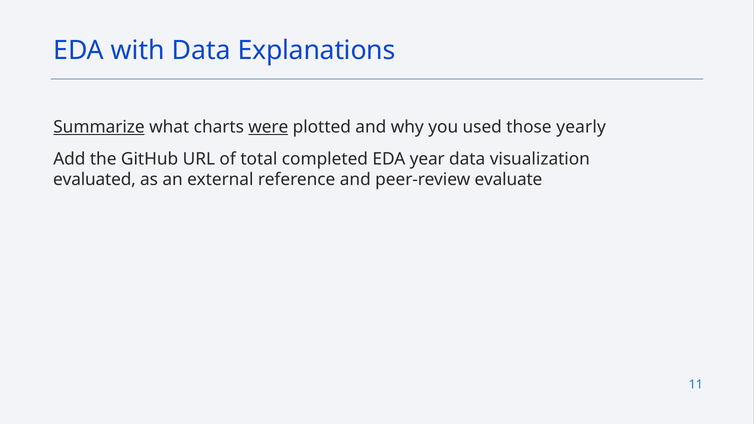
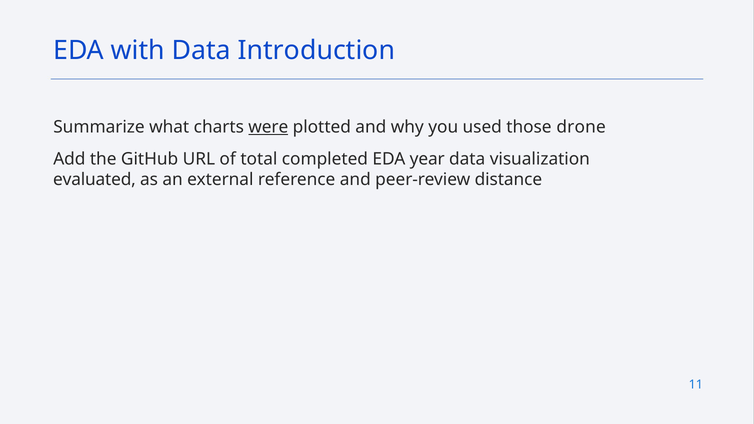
Explanations: Explanations -> Introduction
Summarize underline: present -> none
yearly: yearly -> drone
evaluate: evaluate -> distance
